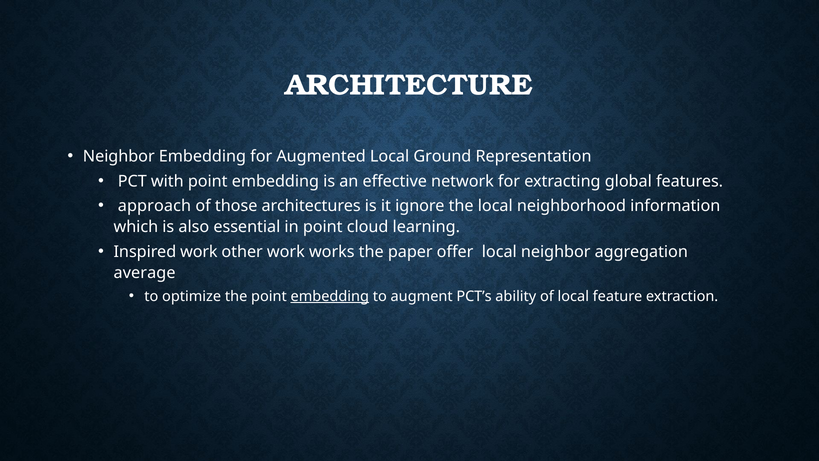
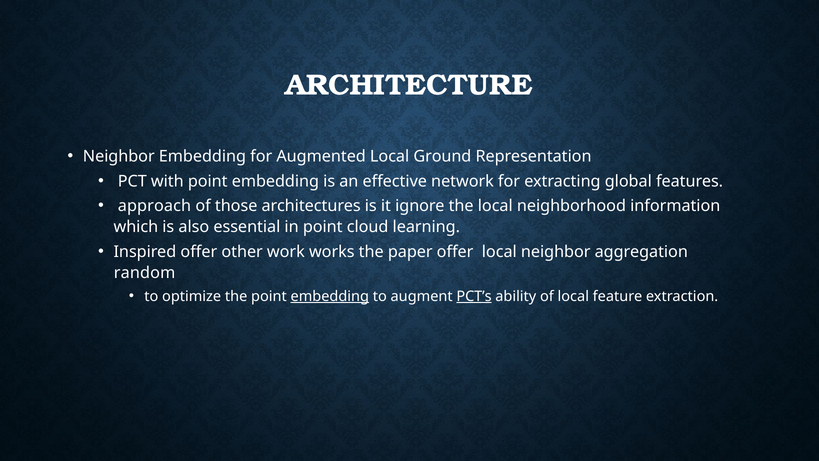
Inspired work: work -> offer
average: average -> random
PCT’s underline: none -> present
